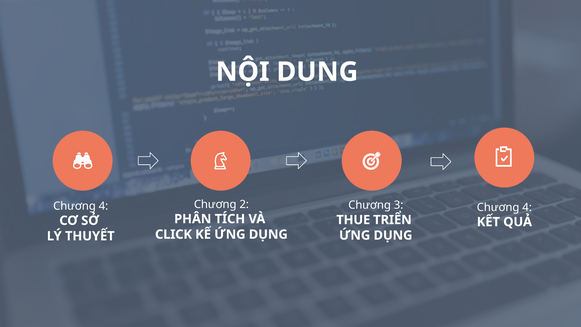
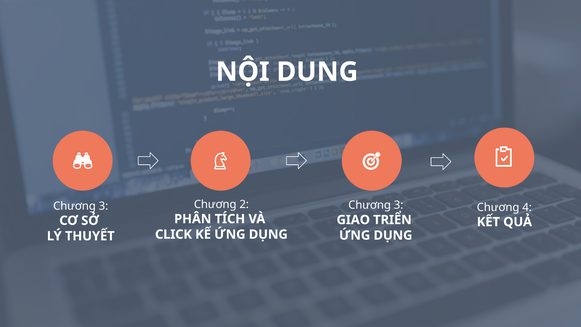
4 at (103, 206): 4 -> 3
THUE: THUE -> GIAO
